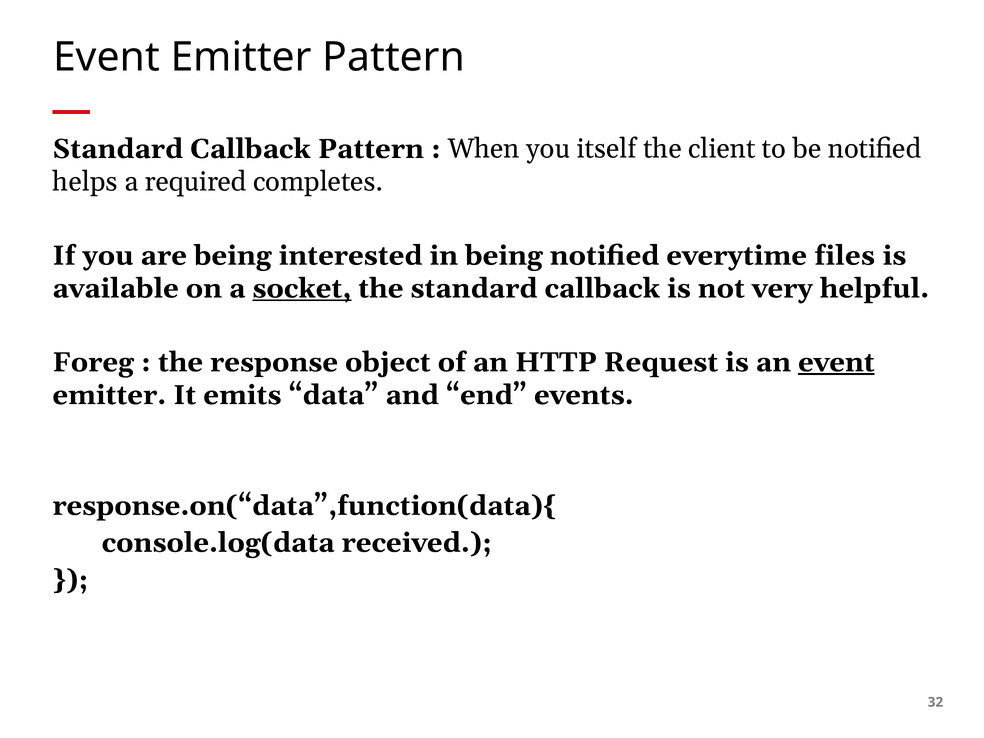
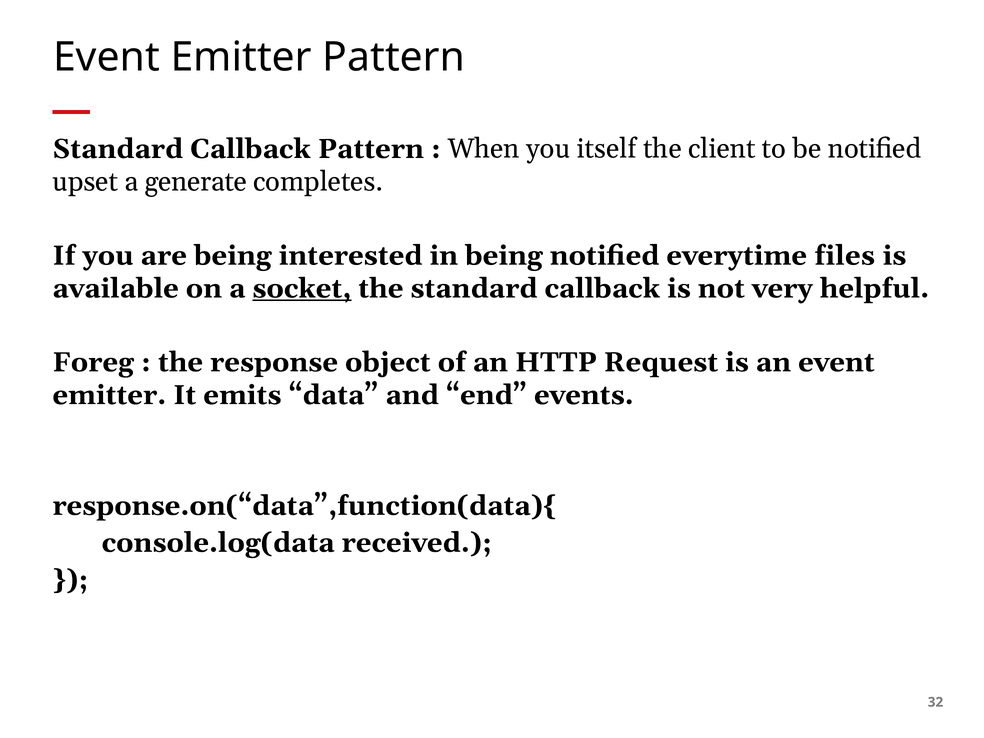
helps: helps -> upset
required: required -> generate
event at (836, 362) underline: present -> none
